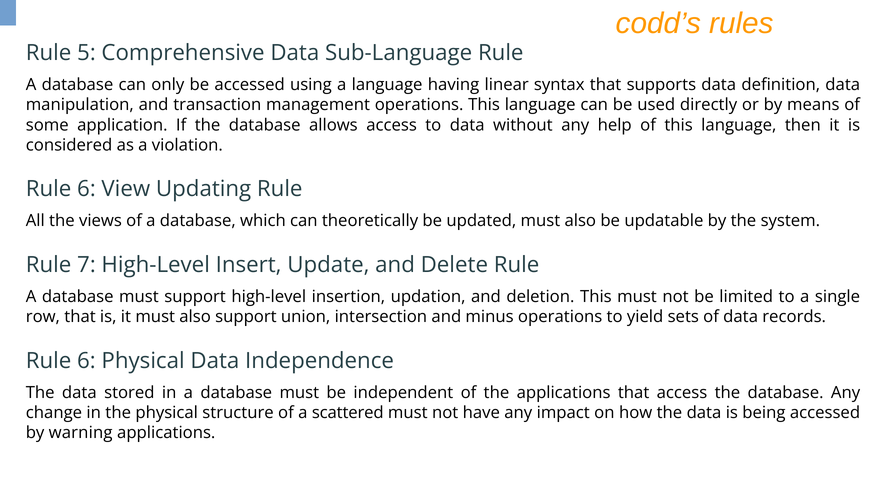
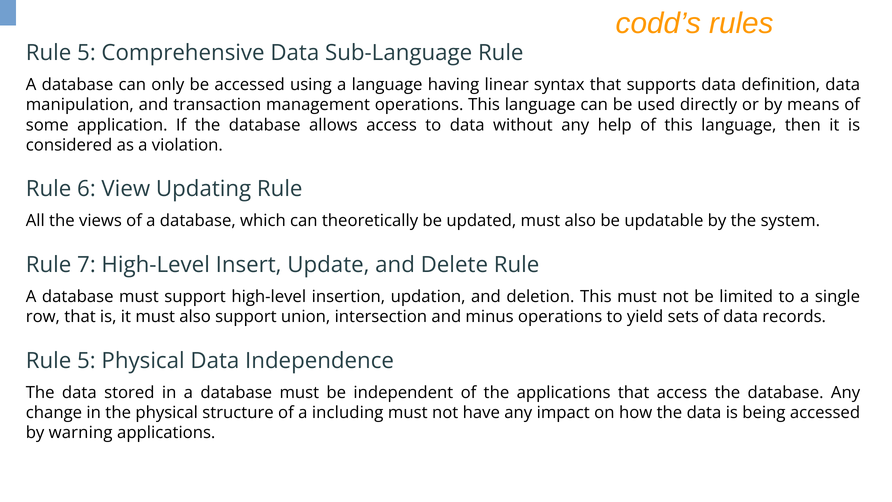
6 at (86, 361): 6 -> 5
scattered: scattered -> including
